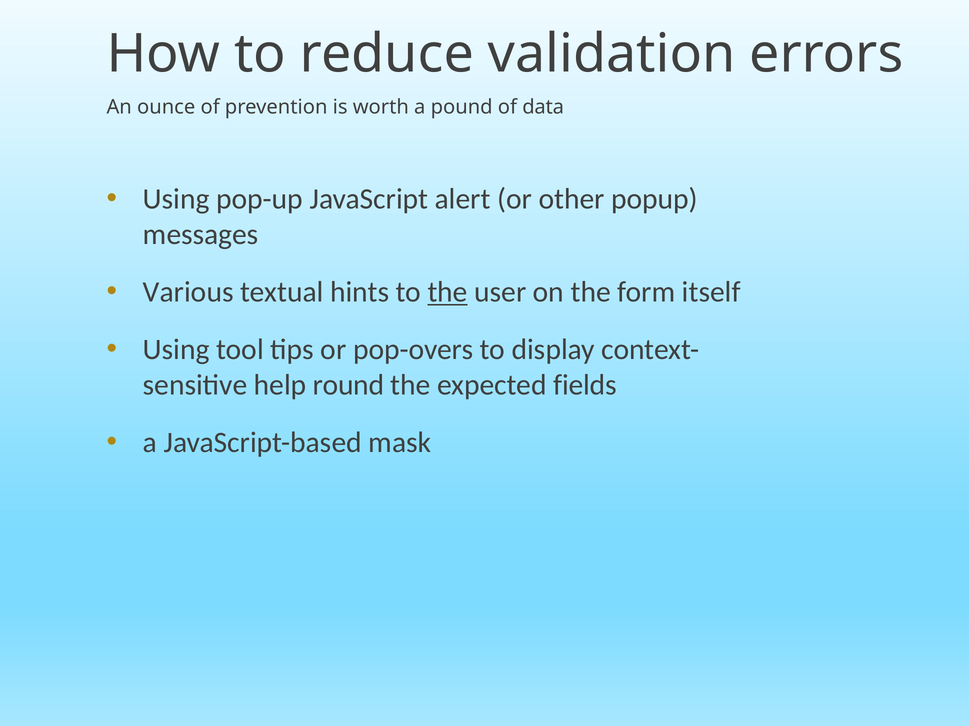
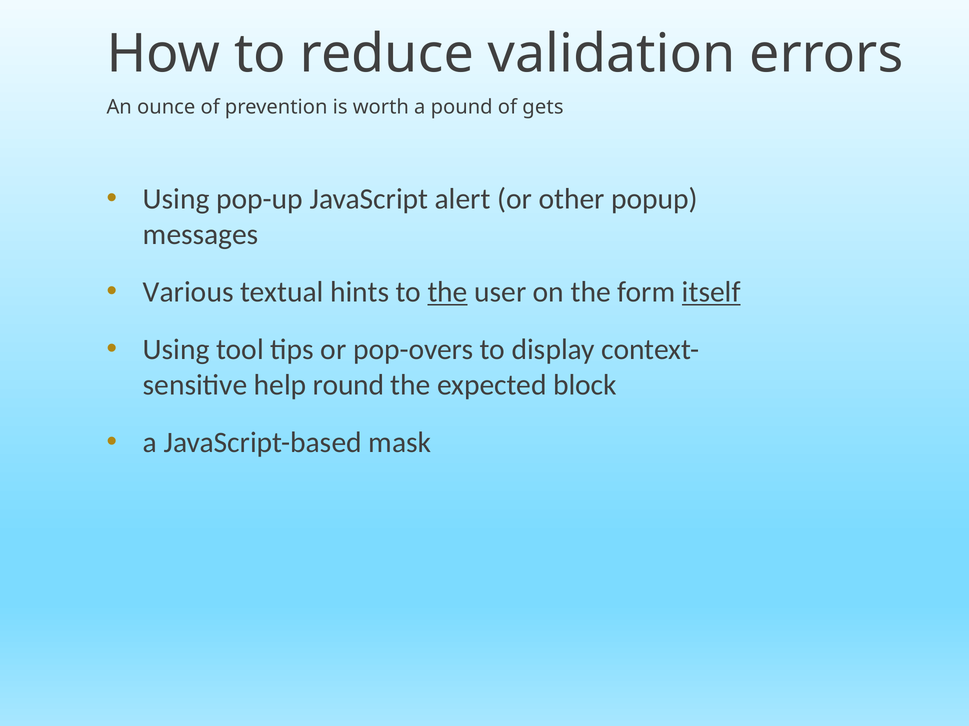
data: data -> gets
itself underline: none -> present
fields: fields -> block
